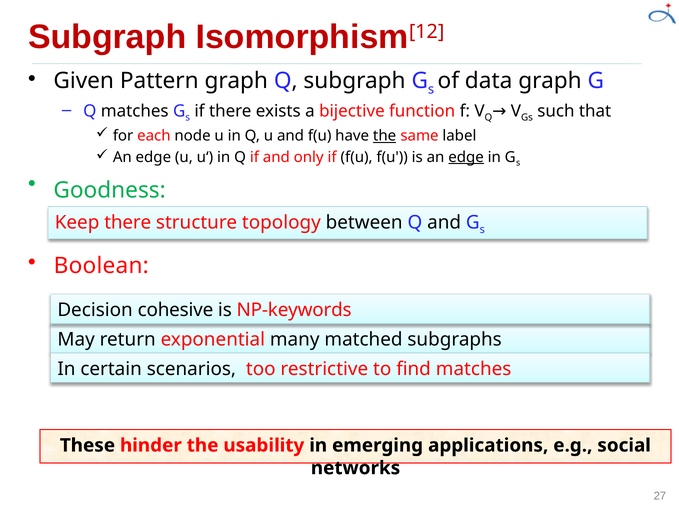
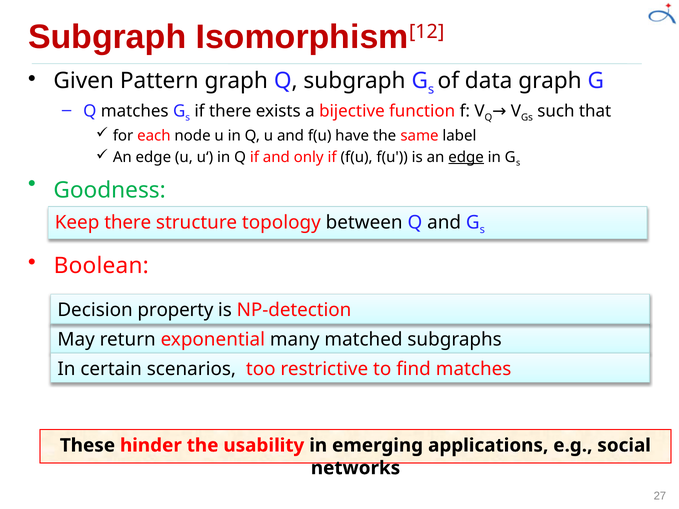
the at (385, 136) underline: present -> none
cohesive: cohesive -> property
NP-keywords: NP-keywords -> NP-detection
